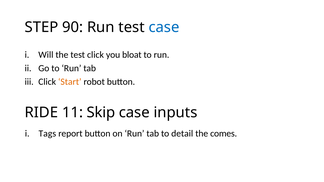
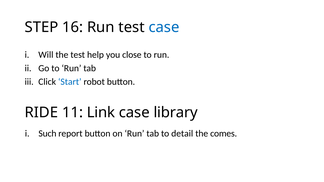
90: 90 -> 16
test click: click -> help
bloat: bloat -> close
Start colour: orange -> blue
Skip: Skip -> Link
inputs: inputs -> library
Tags: Tags -> Such
